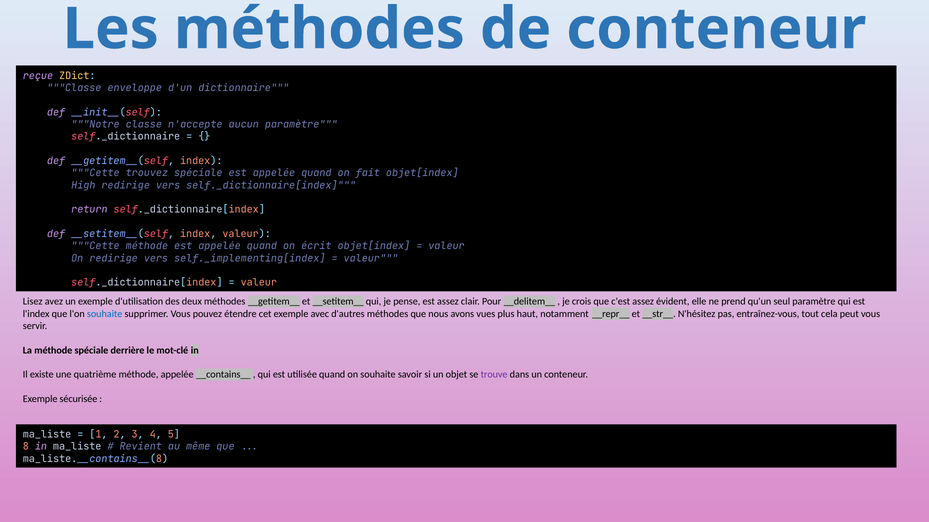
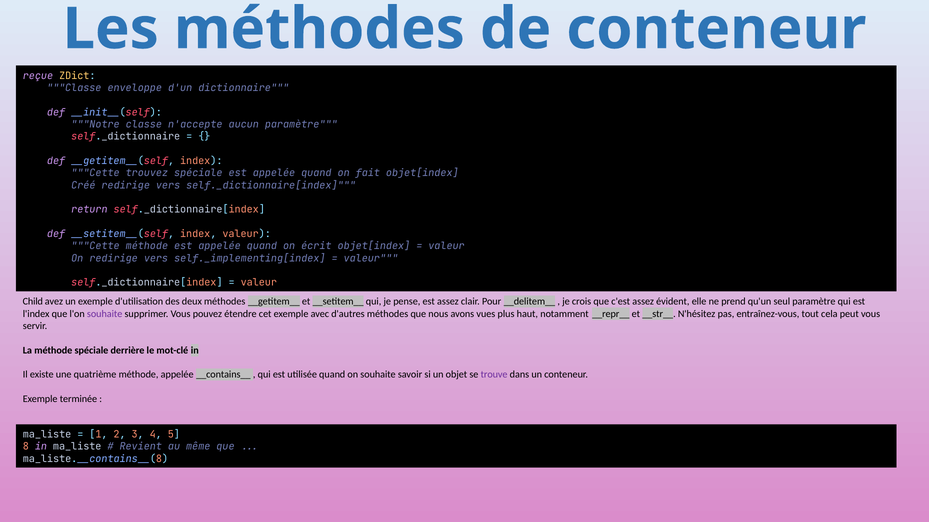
High: High -> Créé
Lisez: Lisez -> Child
souhaite at (105, 314) colour: blue -> purple
sécurisée: sécurisée -> terminée
